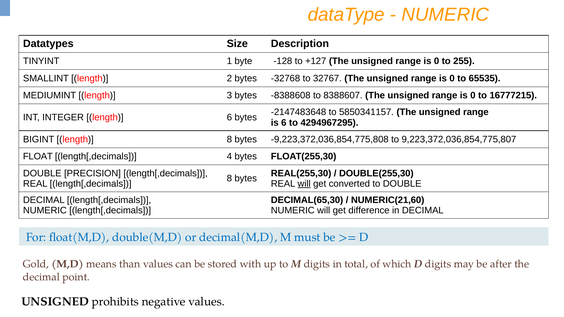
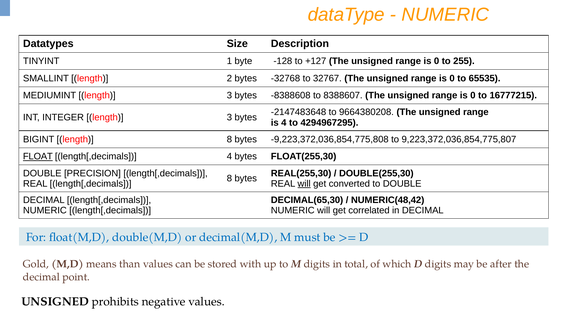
5850341157: 5850341157 -> 9664380208
INTEGER length 6: 6 -> 3
is 6: 6 -> 4
FLOAT underline: none -> present
NUMERIC(21,60: NUMERIC(21,60 -> NUMERIC(48,42
difference: difference -> correlated
